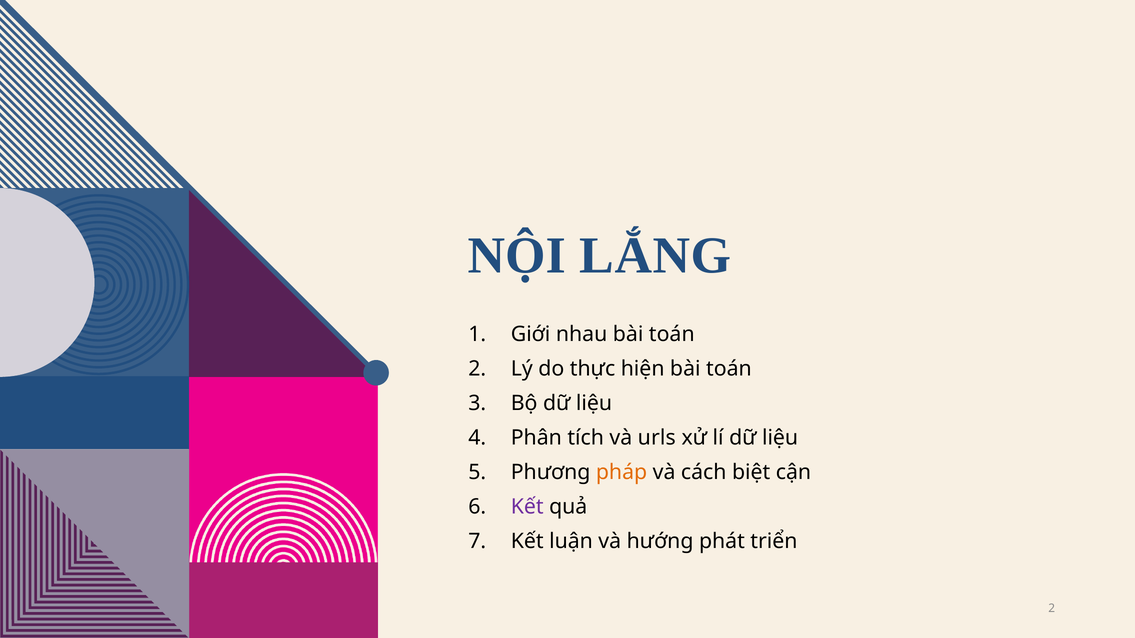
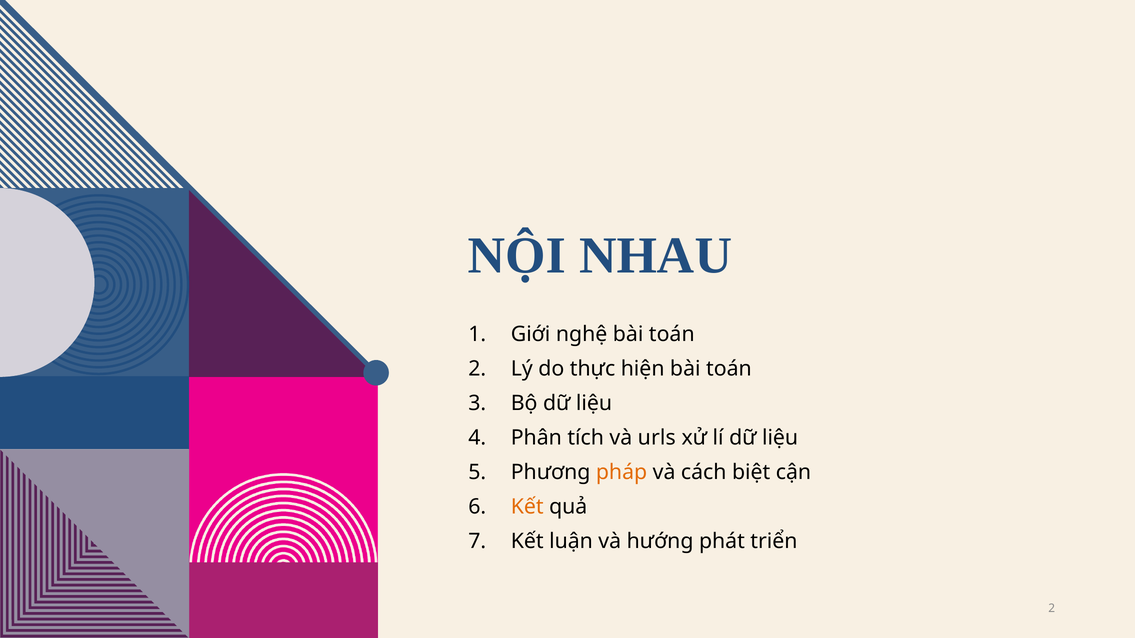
LẮNG: LẮNG -> NHAU
nhau: nhau -> nghệ
Kết at (527, 507) colour: purple -> orange
